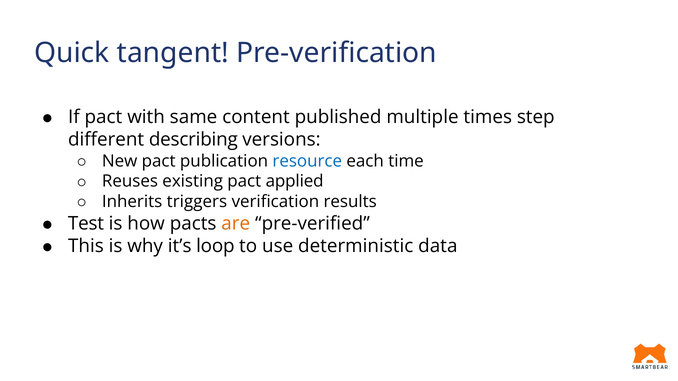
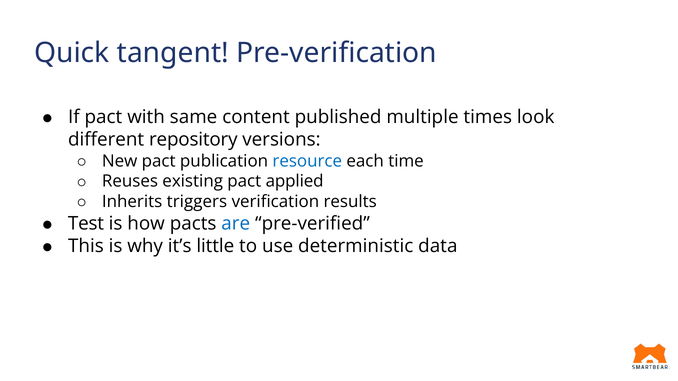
step: step -> look
describing: describing -> repository
are colour: orange -> blue
loop: loop -> little
